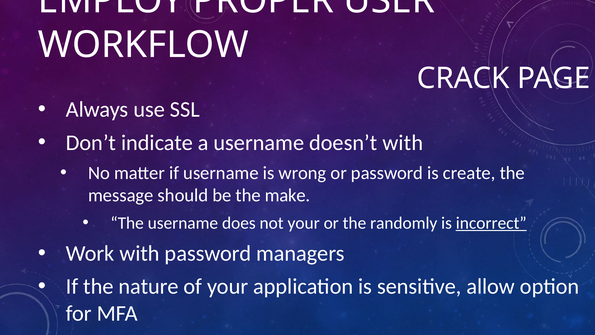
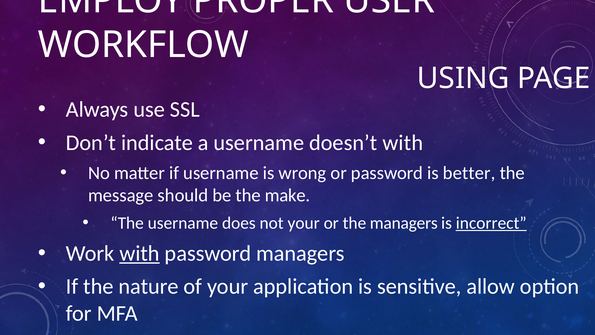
CRACK: CRACK -> USING
create: create -> better
the randomly: randomly -> managers
with at (140, 253) underline: none -> present
